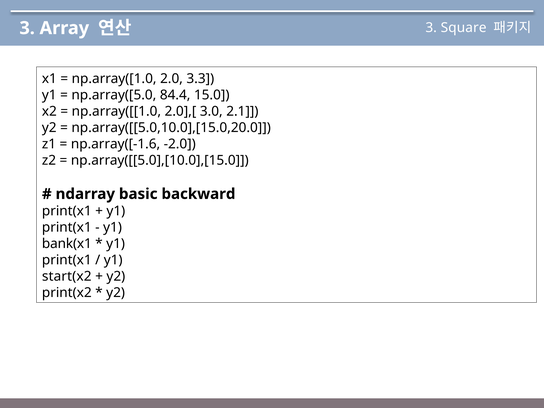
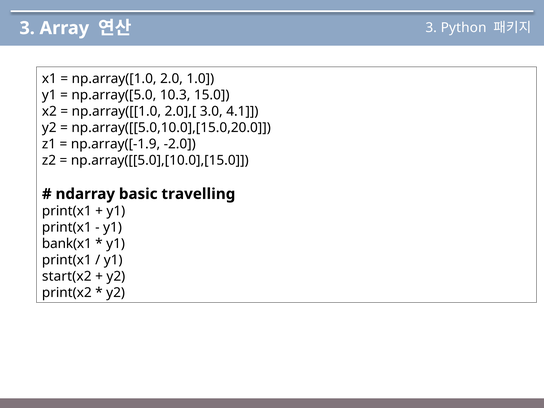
Square: Square -> Python
3.3: 3.3 -> 1.0
84.4: 84.4 -> 10.3
2.1: 2.1 -> 4.1
np.array([-1.6: np.array([-1.6 -> np.array([-1.9
backward: backward -> travelling
